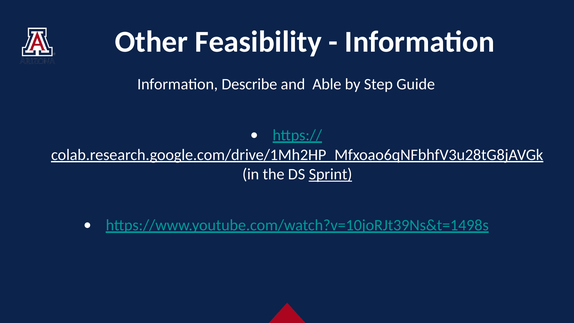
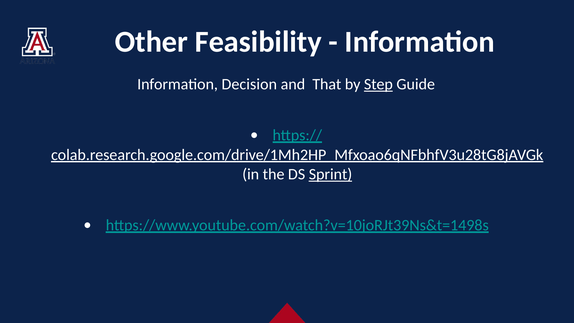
Describe: Describe -> Decision
Able: Able -> That
Step underline: none -> present
